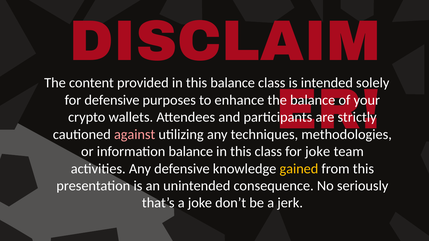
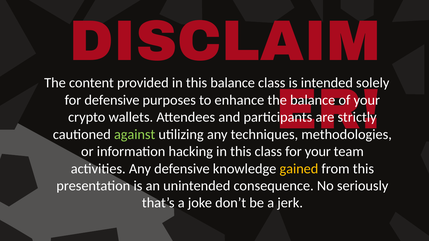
against colour: pink -> light green
information balance: balance -> hacking
for joke: joke -> your
